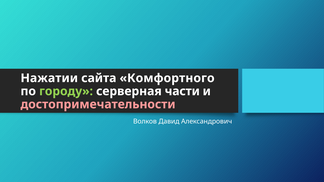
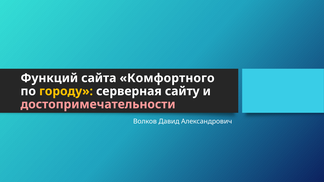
Нажатии: Нажатии -> Функций
городу colour: light green -> yellow
части: части -> сайту
